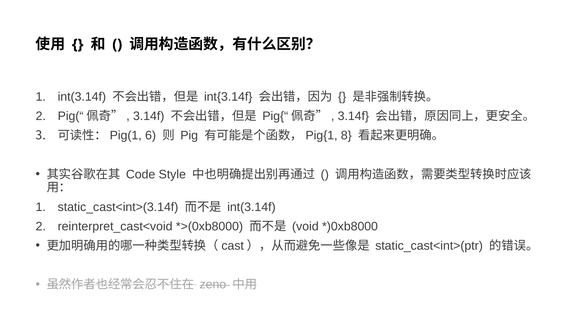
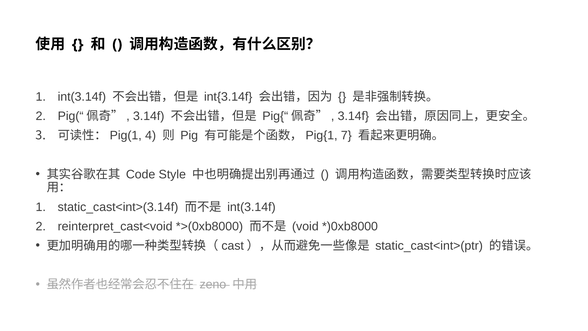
6: 6 -> 4
8: 8 -> 7
